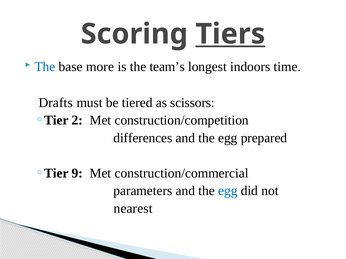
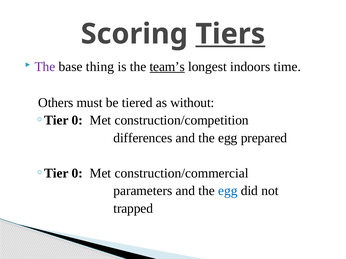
The at (45, 67) colour: blue -> purple
more: more -> thing
team’s underline: none -> present
Drafts: Drafts -> Others
scissors: scissors -> without
2 at (77, 120): 2 -> 0
9 at (77, 173): 9 -> 0
nearest: nearest -> trapped
